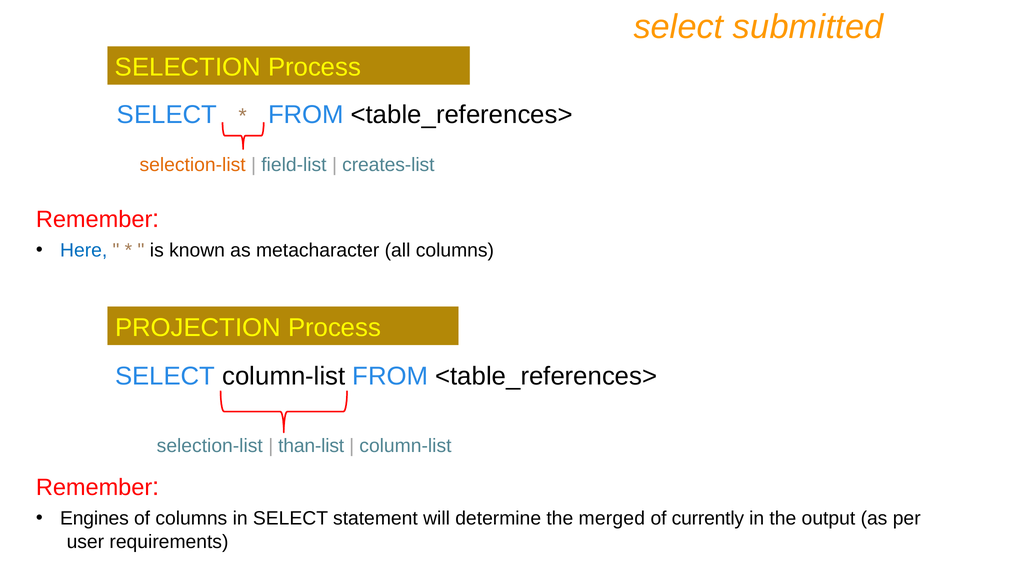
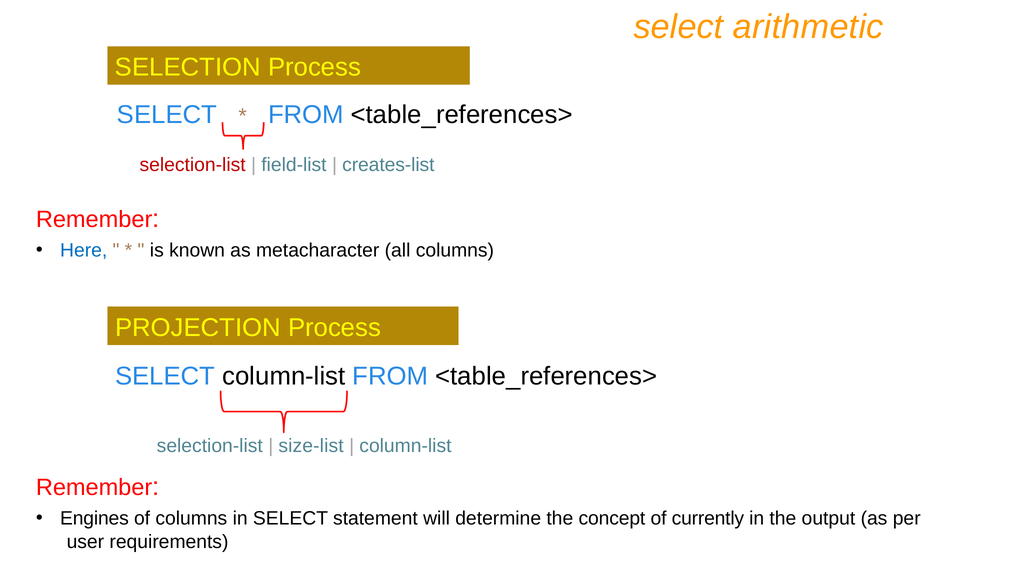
submitted: submitted -> arithmetic
selection-list at (193, 165) colour: orange -> red
than-list: than-list -> size-list
merged: merged -> concept
